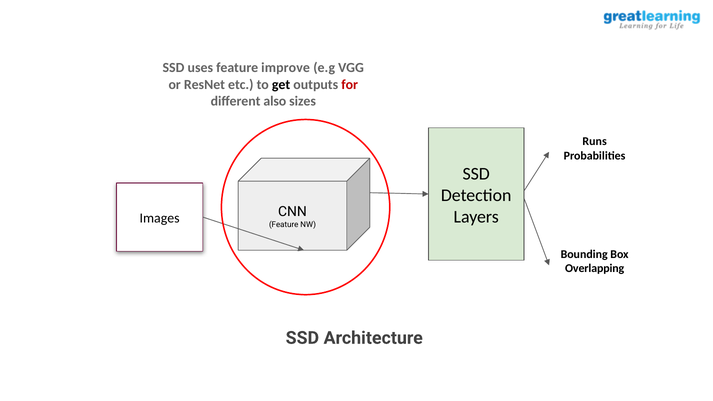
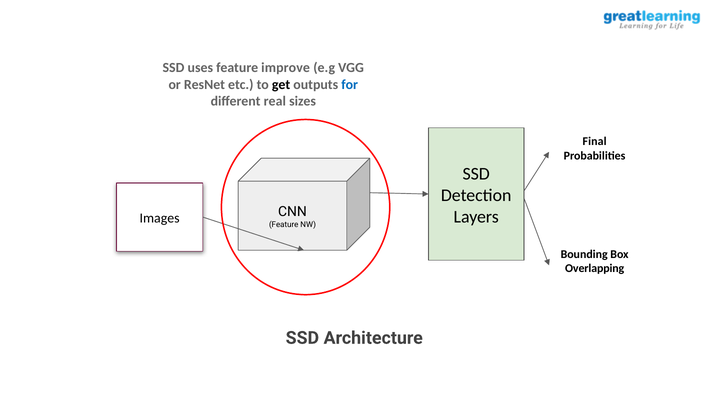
for colour: red -> blue
also: also -> real
Runs: Runs -> Final
